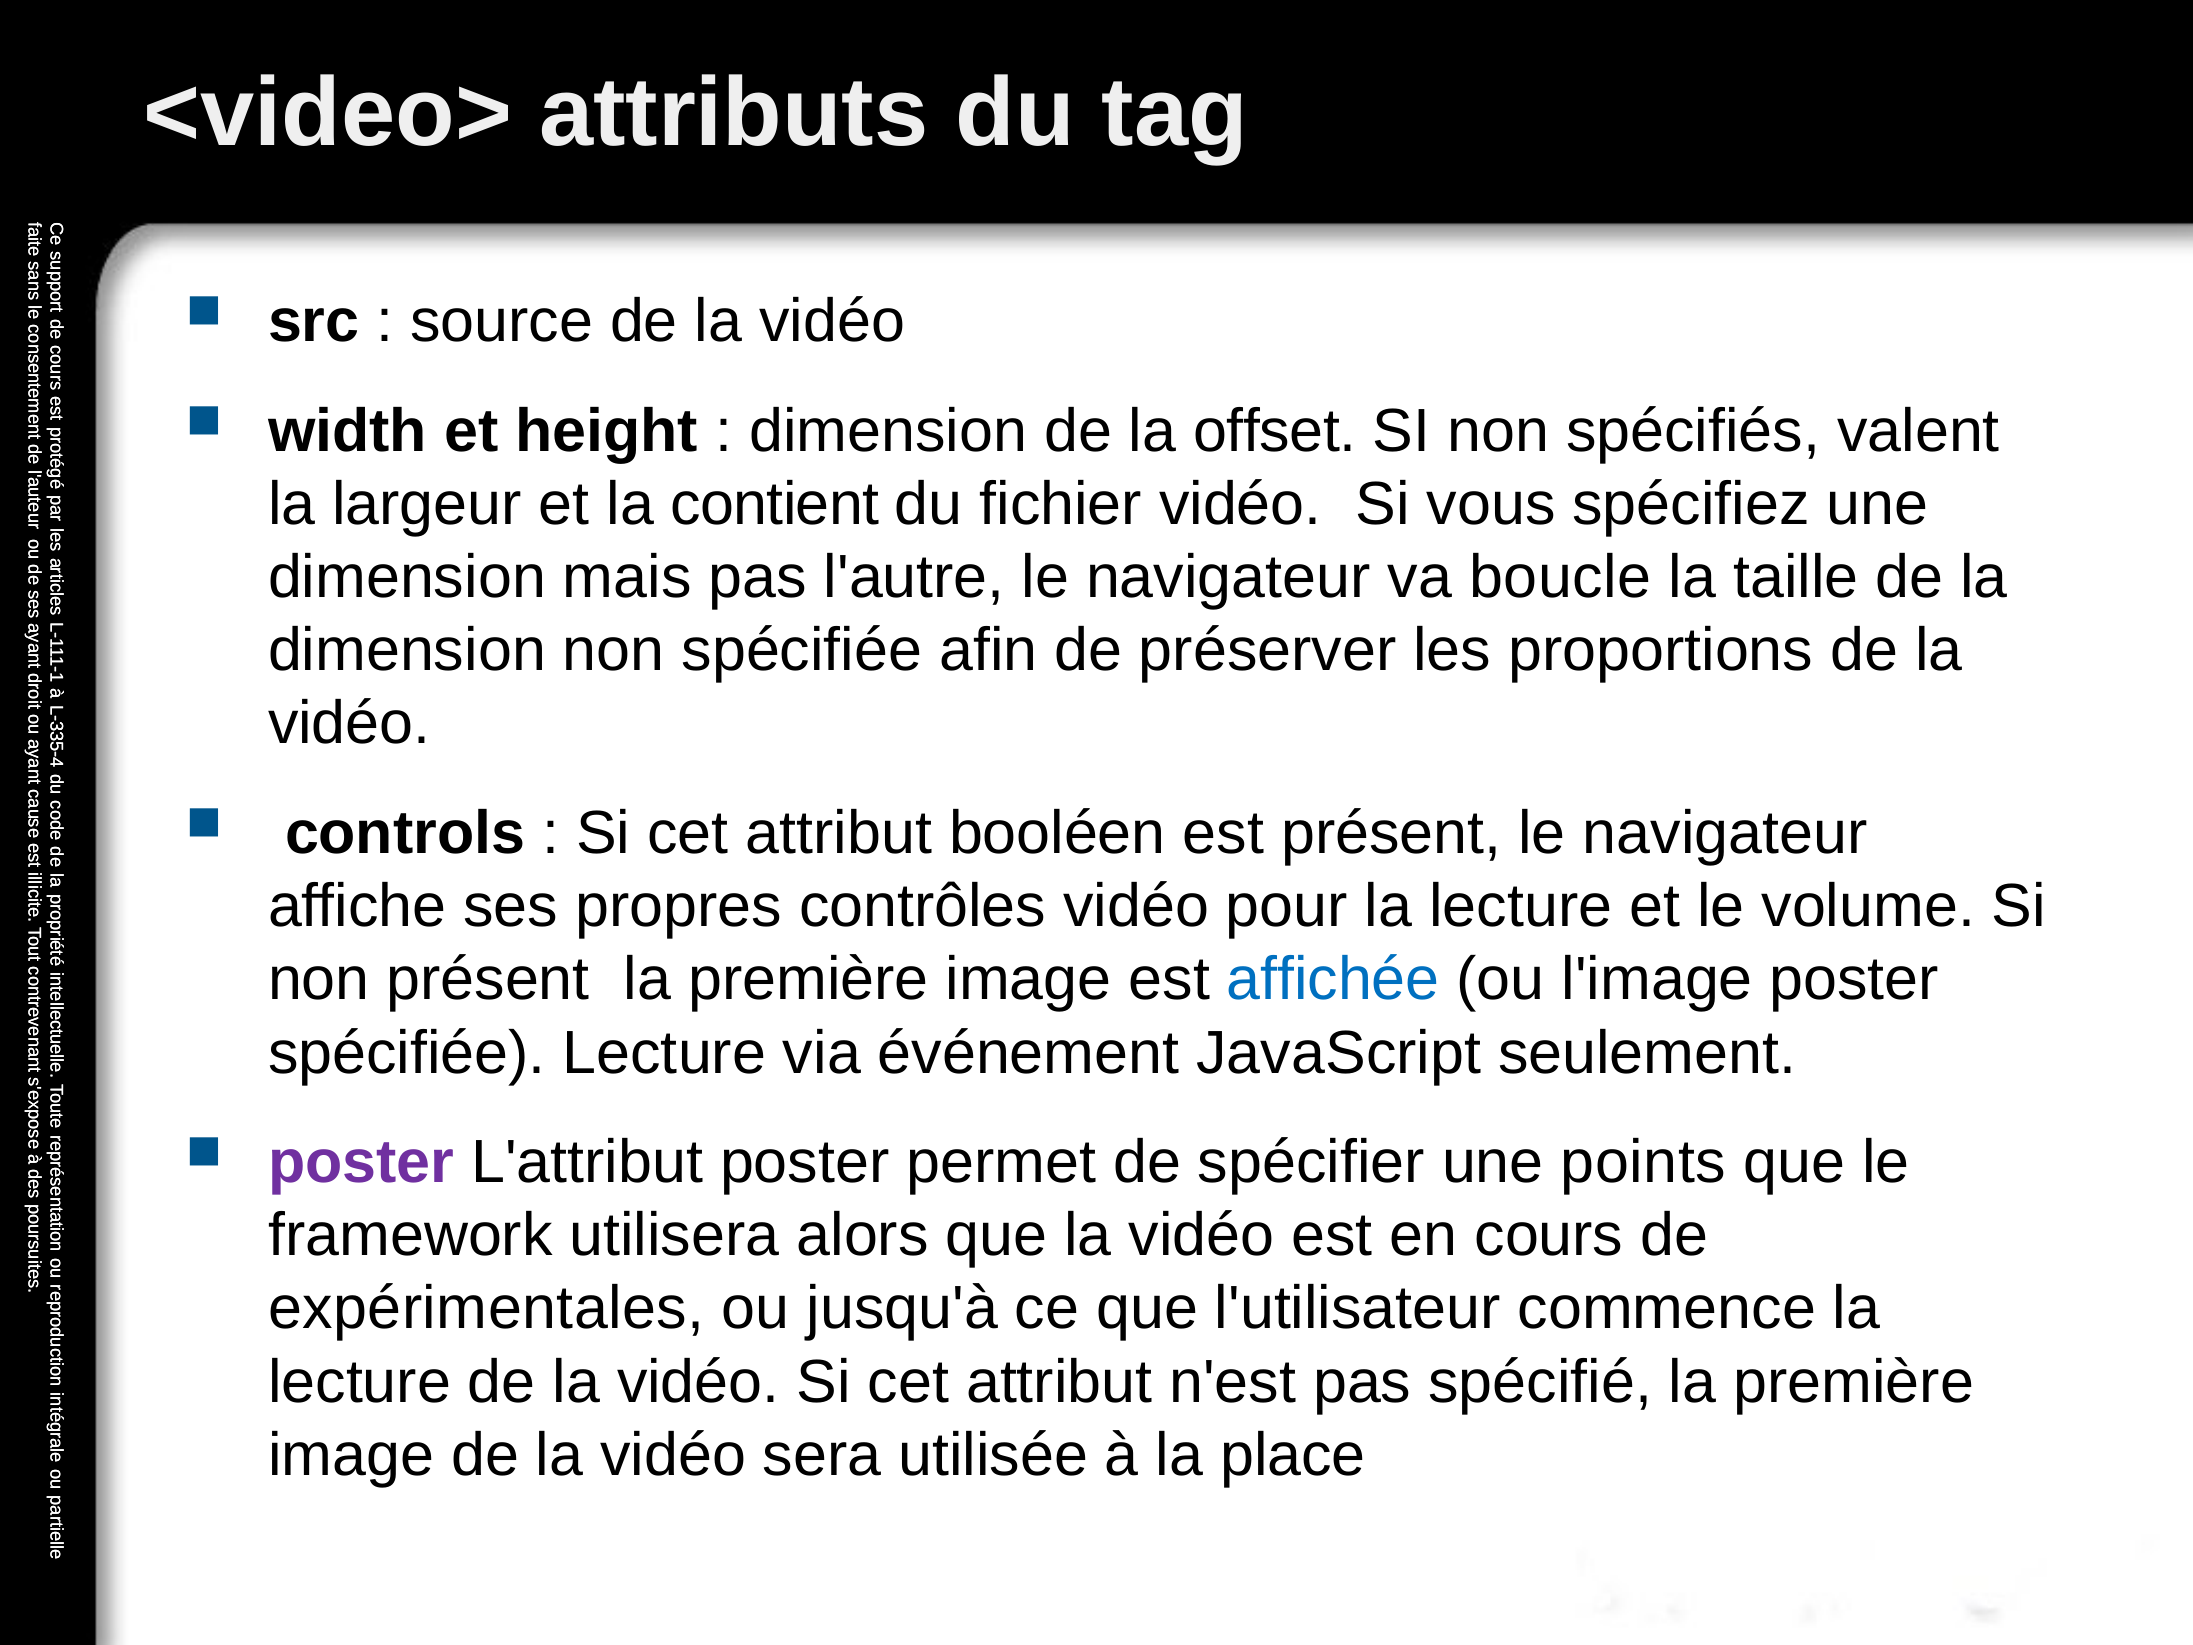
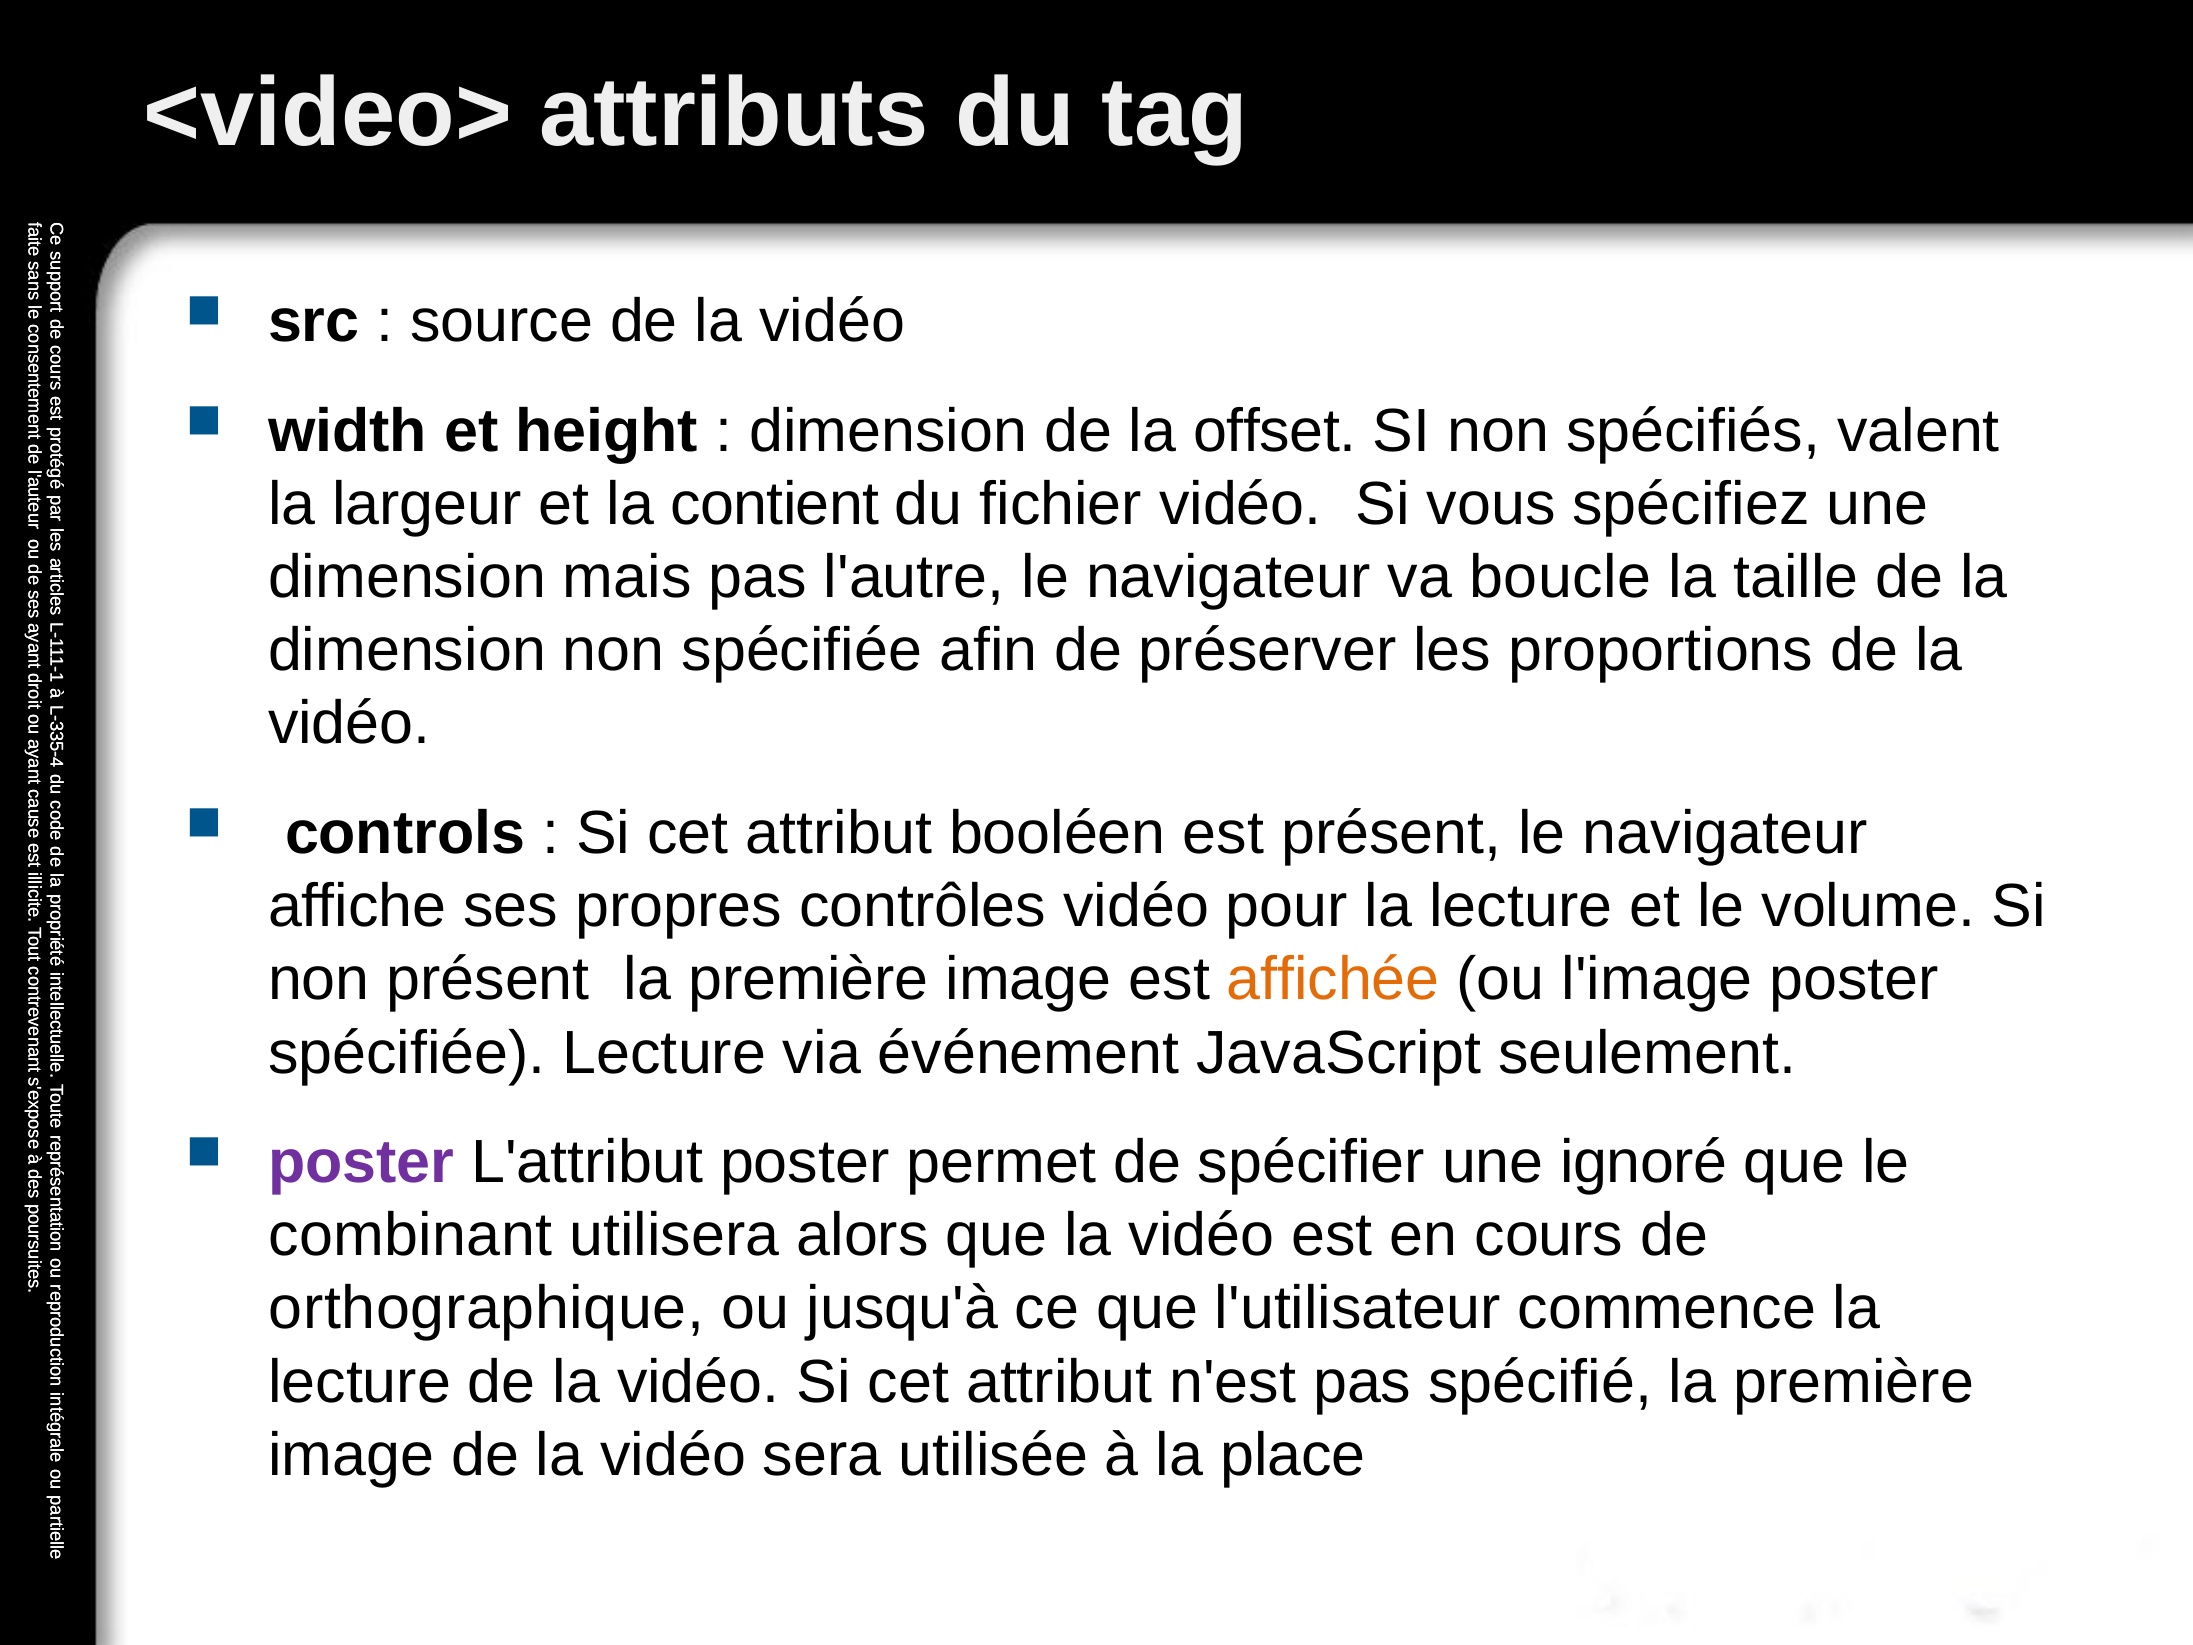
affichée colour: blue -> orange
points: points -> ignoré
framework: framework -> combinant
expérimentales: expérimentales -> orthographique
